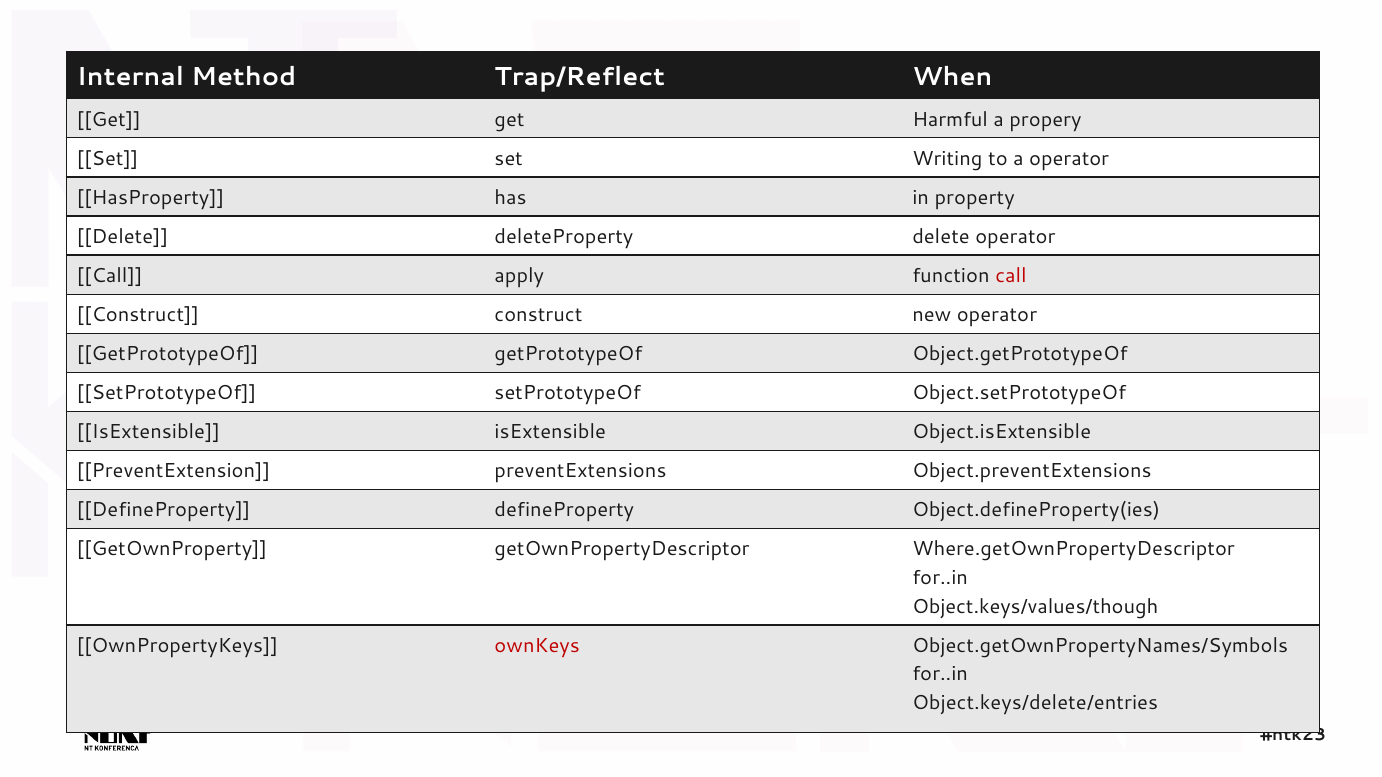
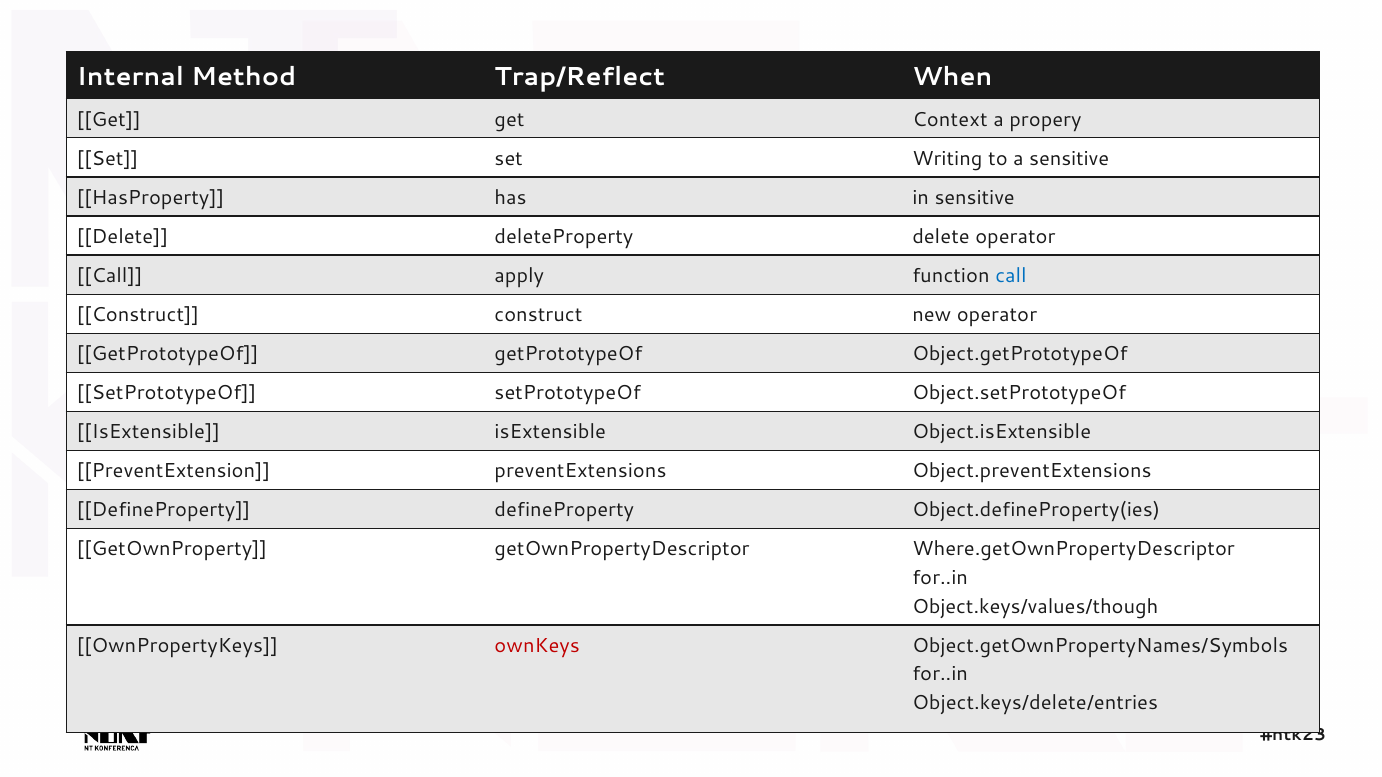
Harmful: Harmful -> Context
a operator: operator -> sensitive
in property: property -> sensitive
call at (1011, 276) colour: red -> blue
